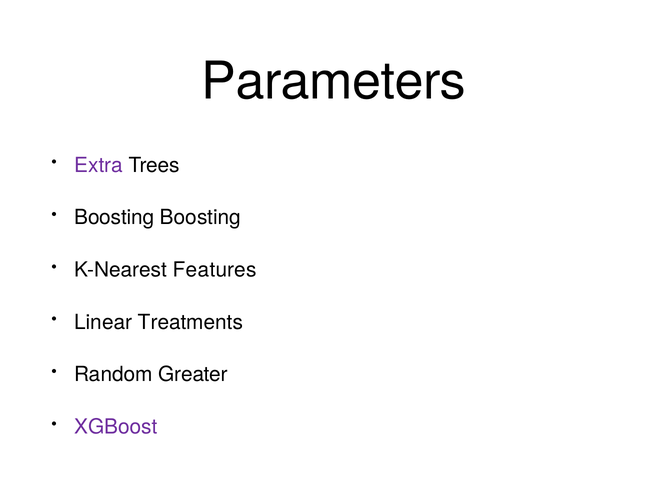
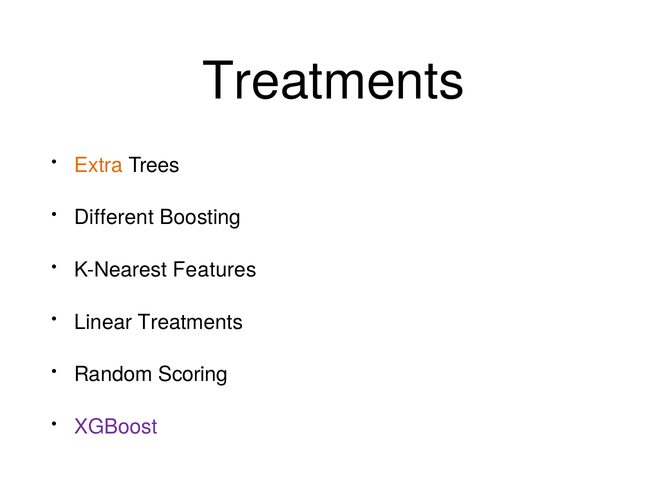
Parameters at (334, 82): Parameters -> Treatments
Extra colour: purple -> orange
Boosting at (114, 218): Boosting -> Different
Greater: Greater -> Scoring
